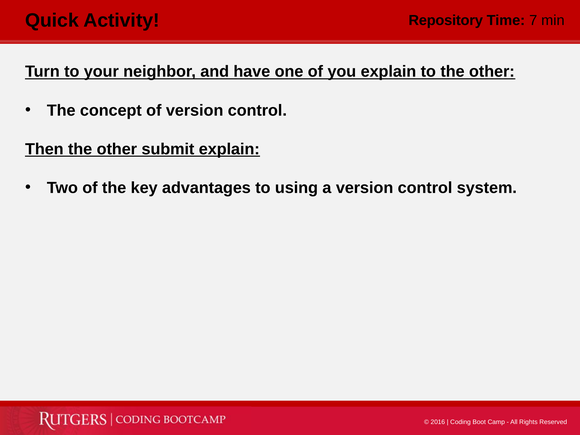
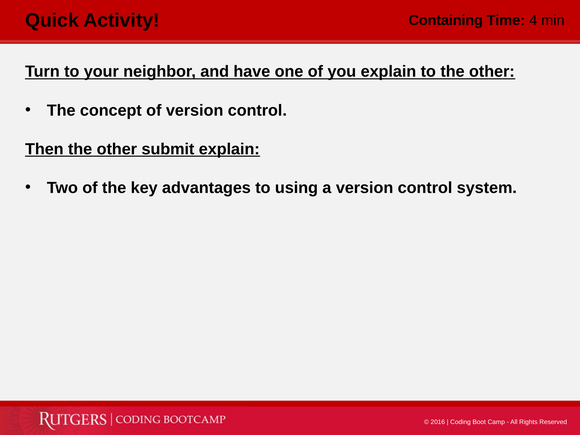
Repository: Repository -> Containing
7: 7 -> 4
